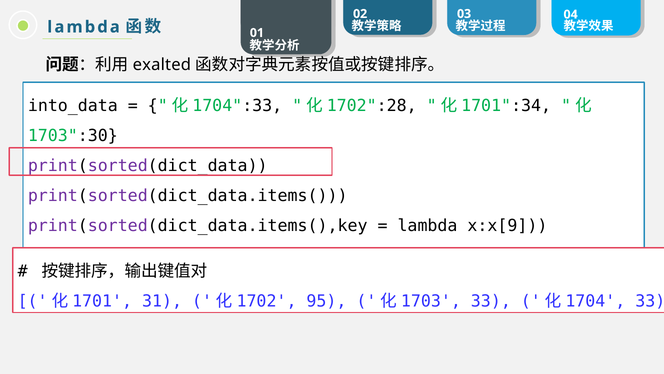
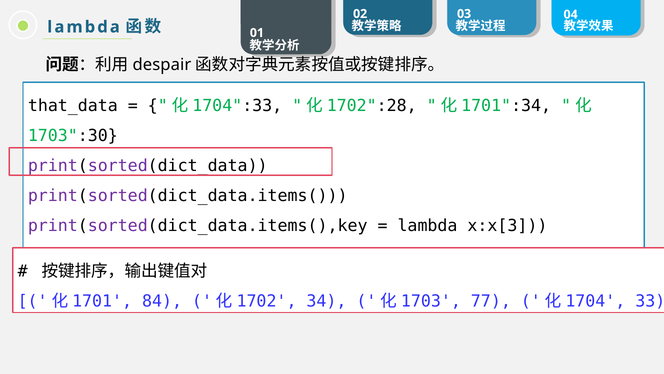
exalted: exalted -> despair
into_data: into_data -> that_data
x:x[9: x:x[9 -> x:x[3
31: 31 -> 84
95: 95 -> 34
33 at (491, 301): 33 -> 77
